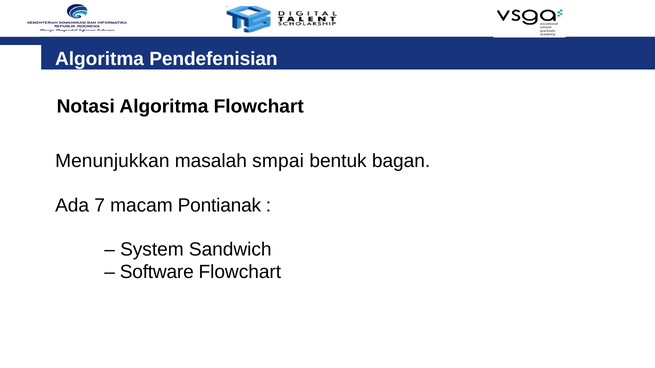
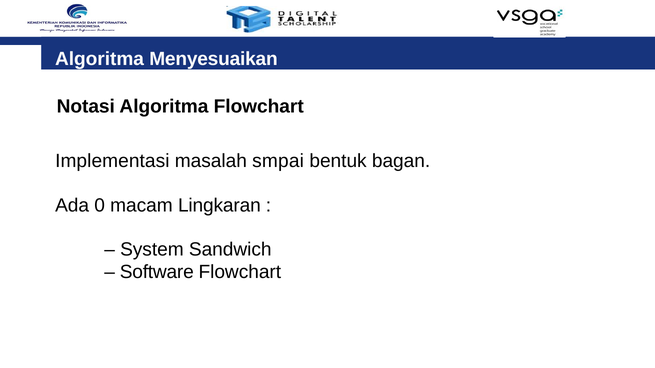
Pendefenisian: Pendefenisian -> Menyesuaikan
Menunjukkan: Menunjukkan -> Implementasi
7: 7 -> 0
Pontianak: Pontianak -> Lingkaran
